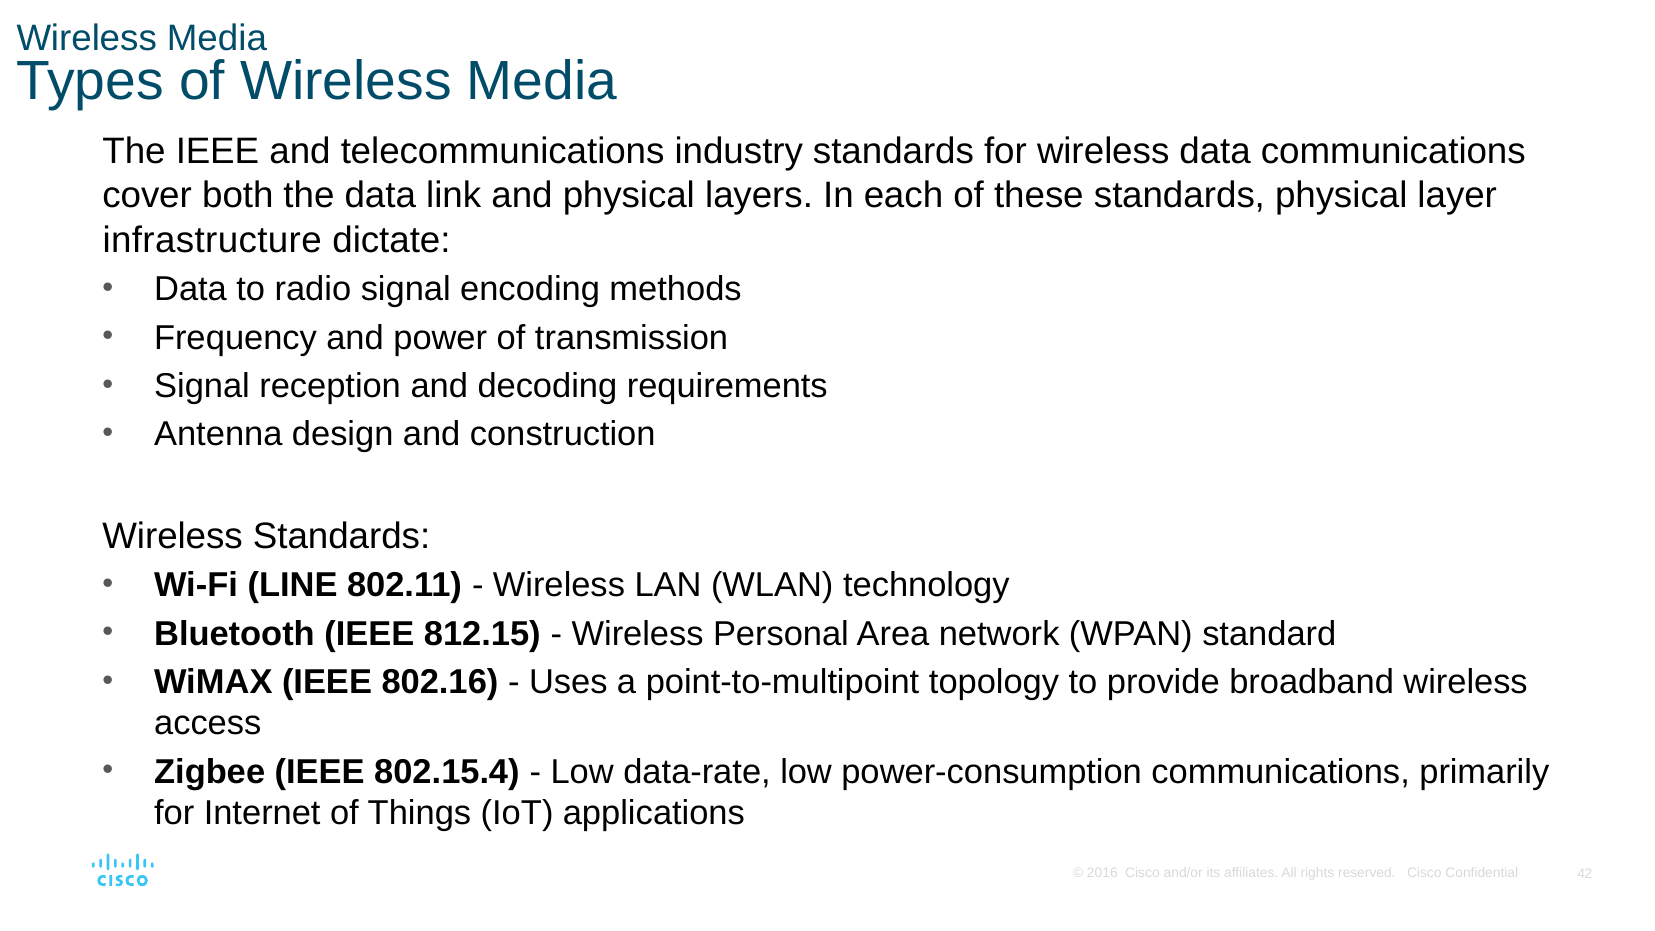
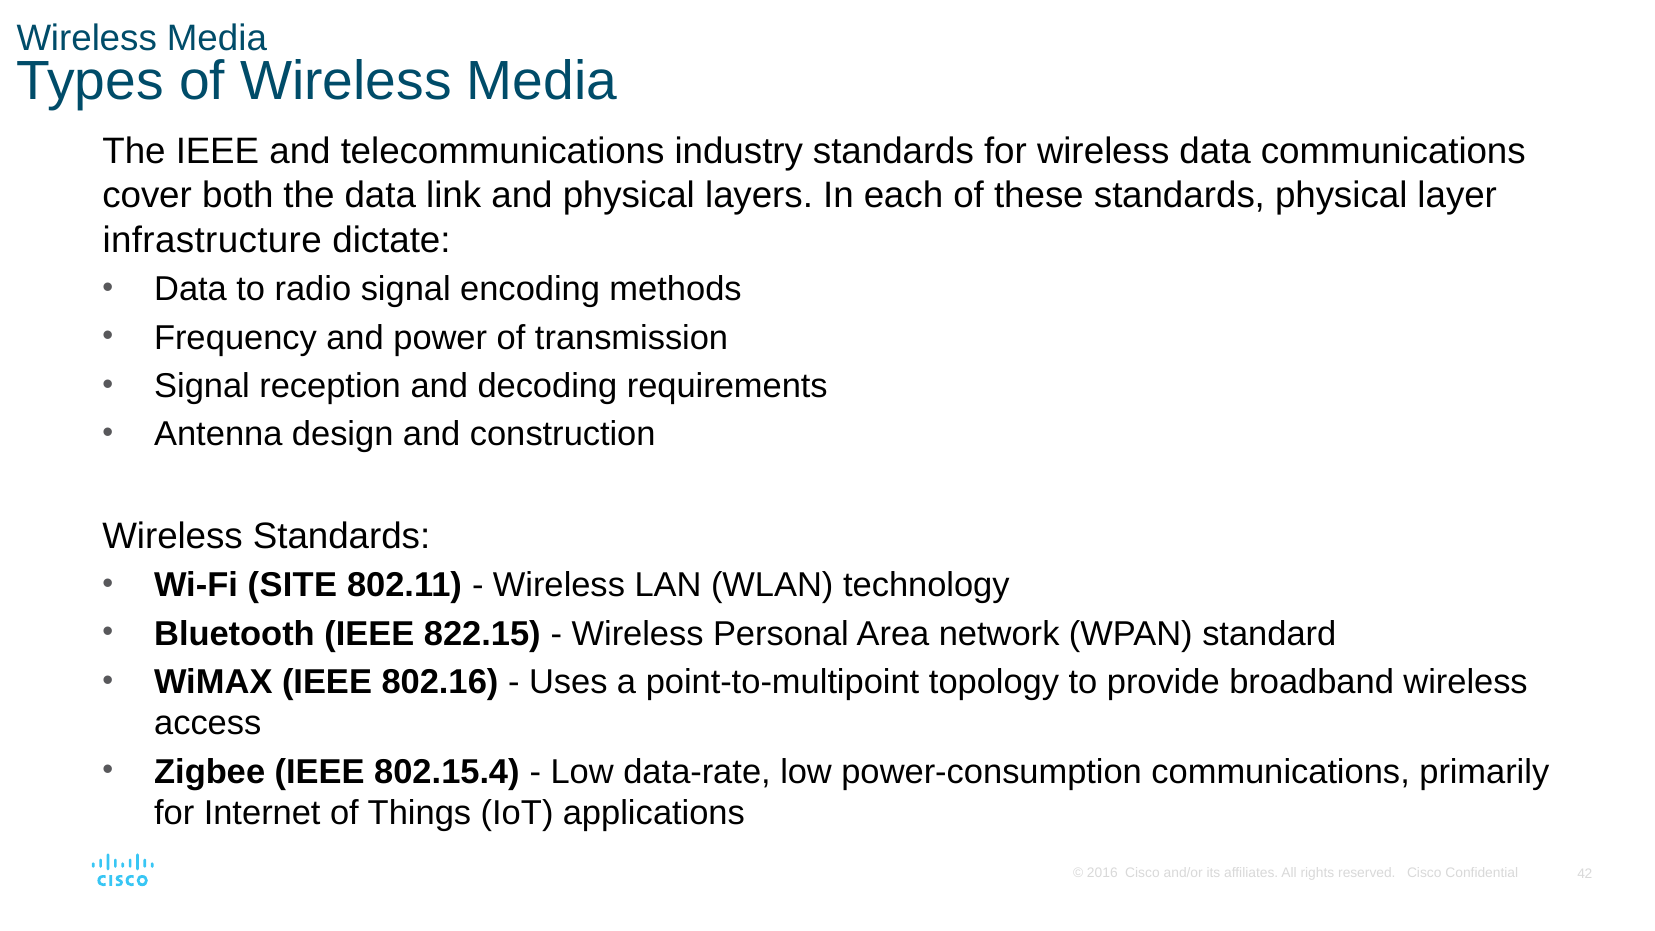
LINE: LINE -> SITE
812.15: 812.15 -> 822.15
